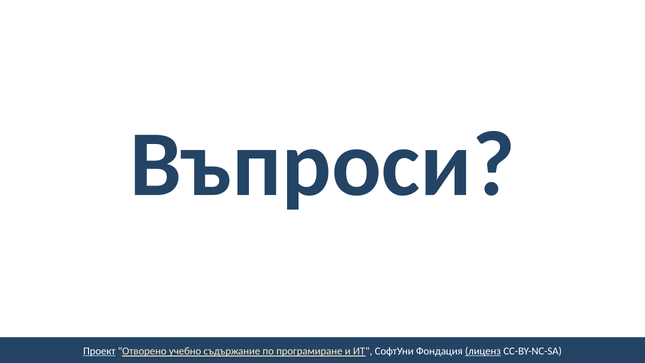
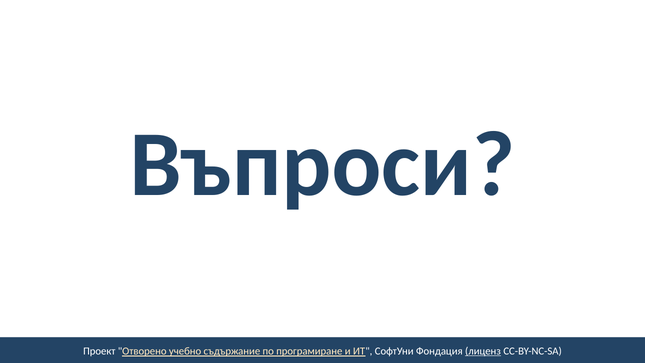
Проект underline: present -> none
